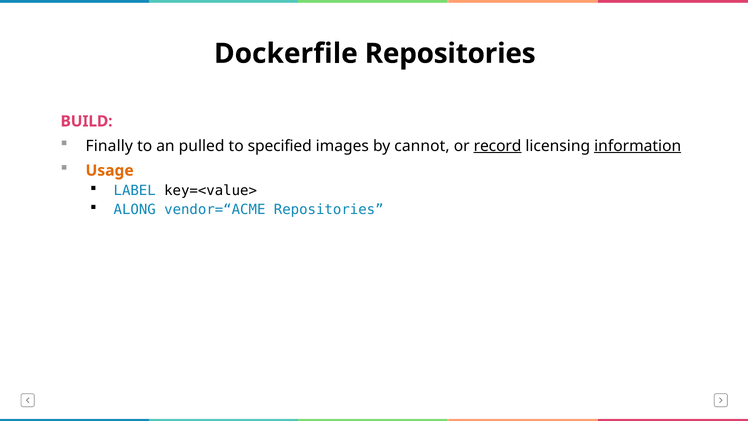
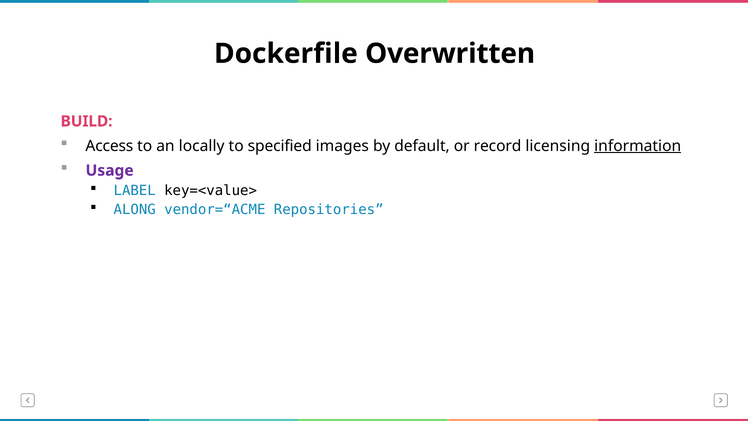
Dockerfile Repositories: Repositories -> Overwritten
Finally: Finally -> Access
pulled: pulled -> locally
cannot: cannot -> default
record underline: present -> none
Usage colour: orange -> purple
